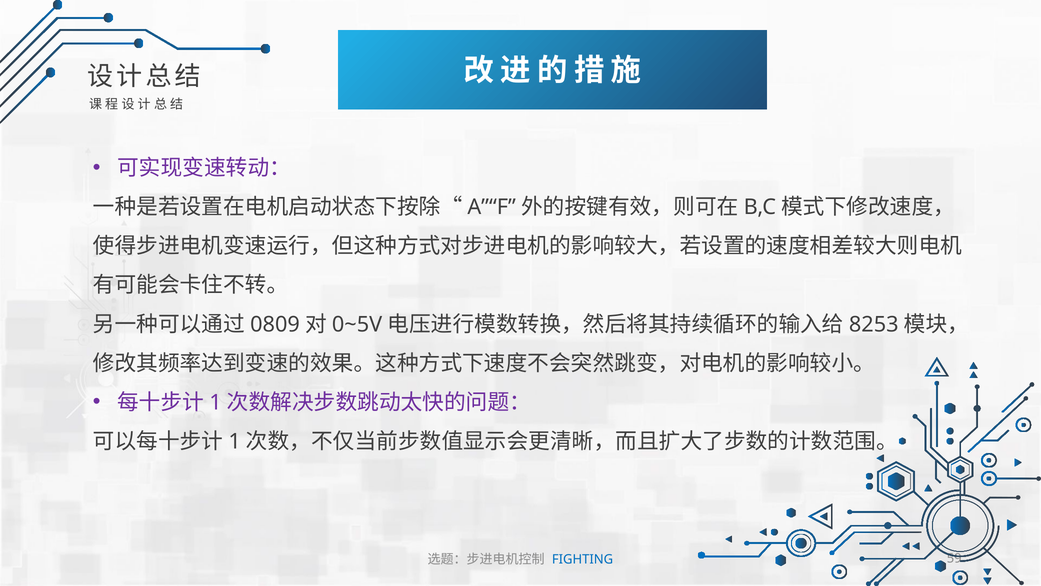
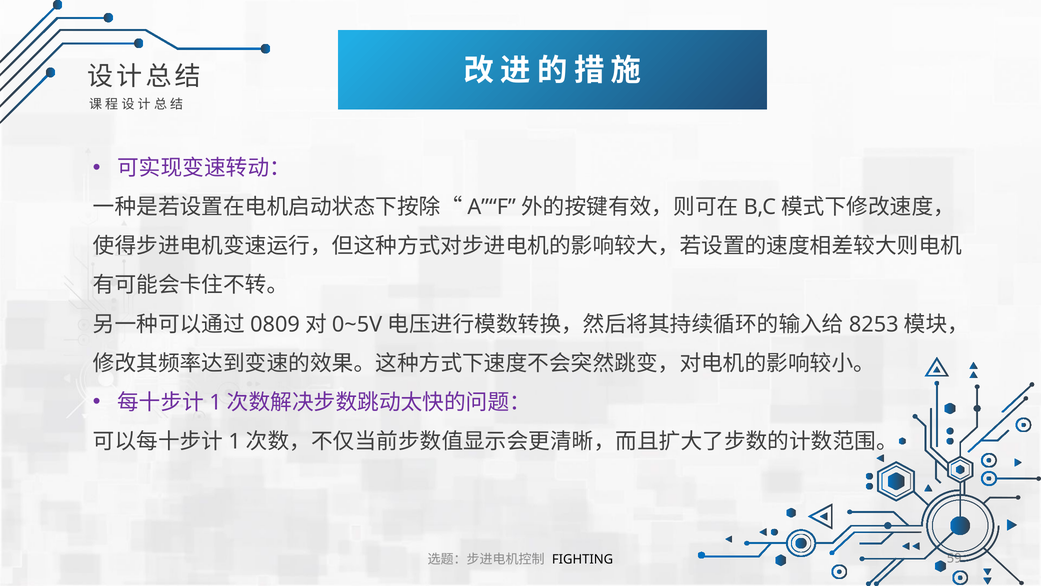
FIGHTING colour: blue -> black
